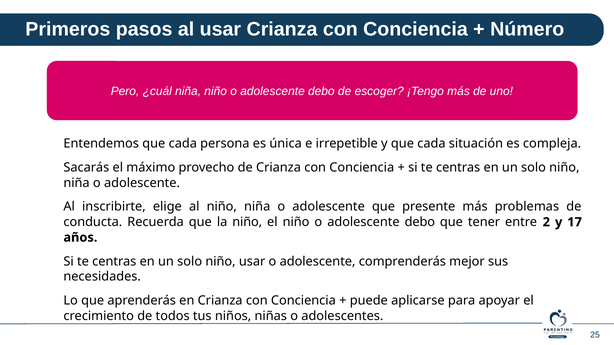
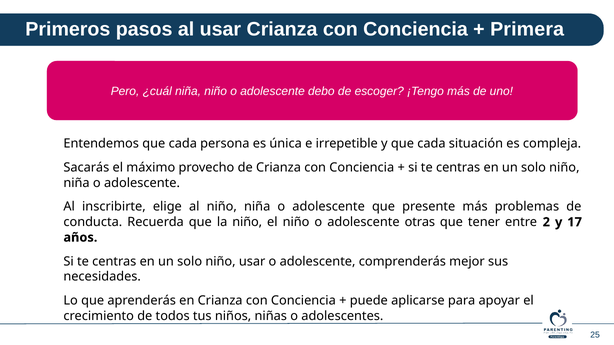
Número: Número -> Primera
debo at (420, 222): debo -> otras
